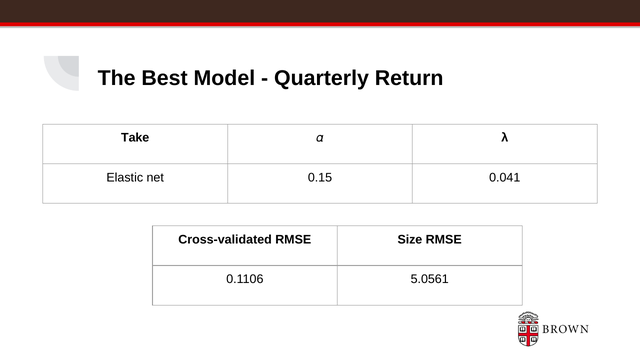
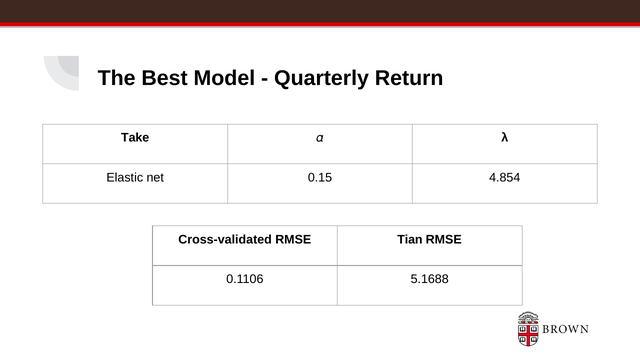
0.041: 0.041 -> 4.854
Size: Size -> Tian
5.0561: 5.0561 -> 5.1688
